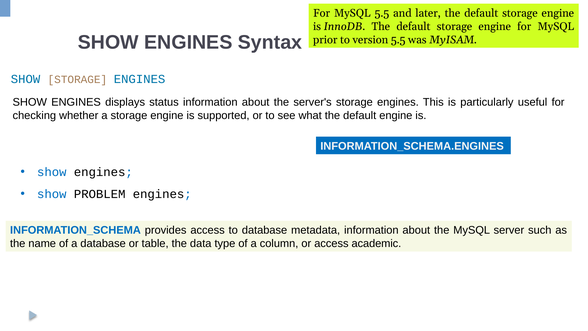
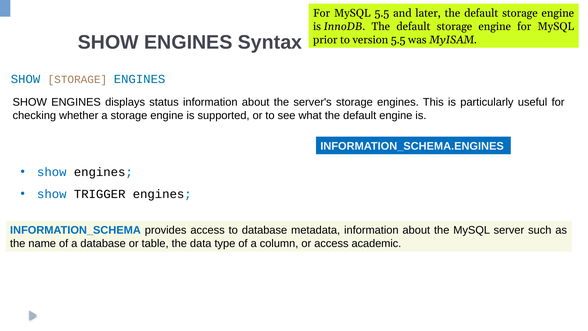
PROBLEM: PROBLEM -> TRIGGER
